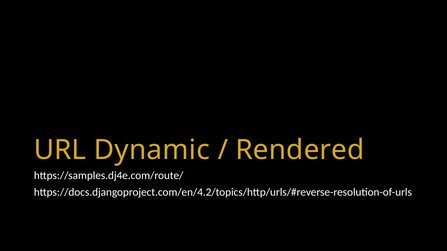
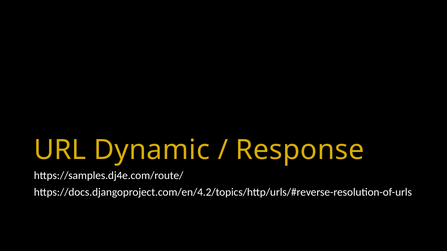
Rendered: Rendered -> Response
